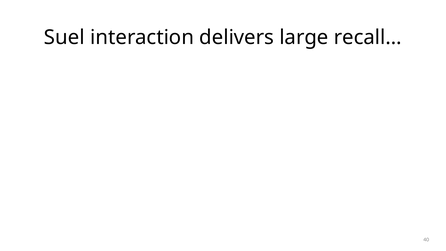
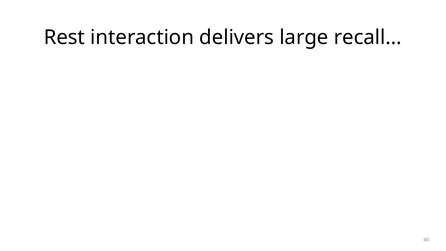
Suel: Suel -> Rest
